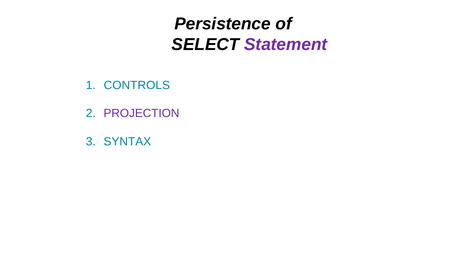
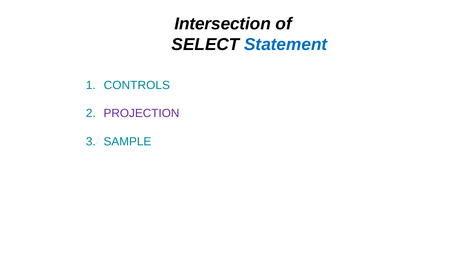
Persistence: Persistence -> Intersection
Statement colour: purple -> blue
SYNTAX: SYNTAX -> SAMPLE
